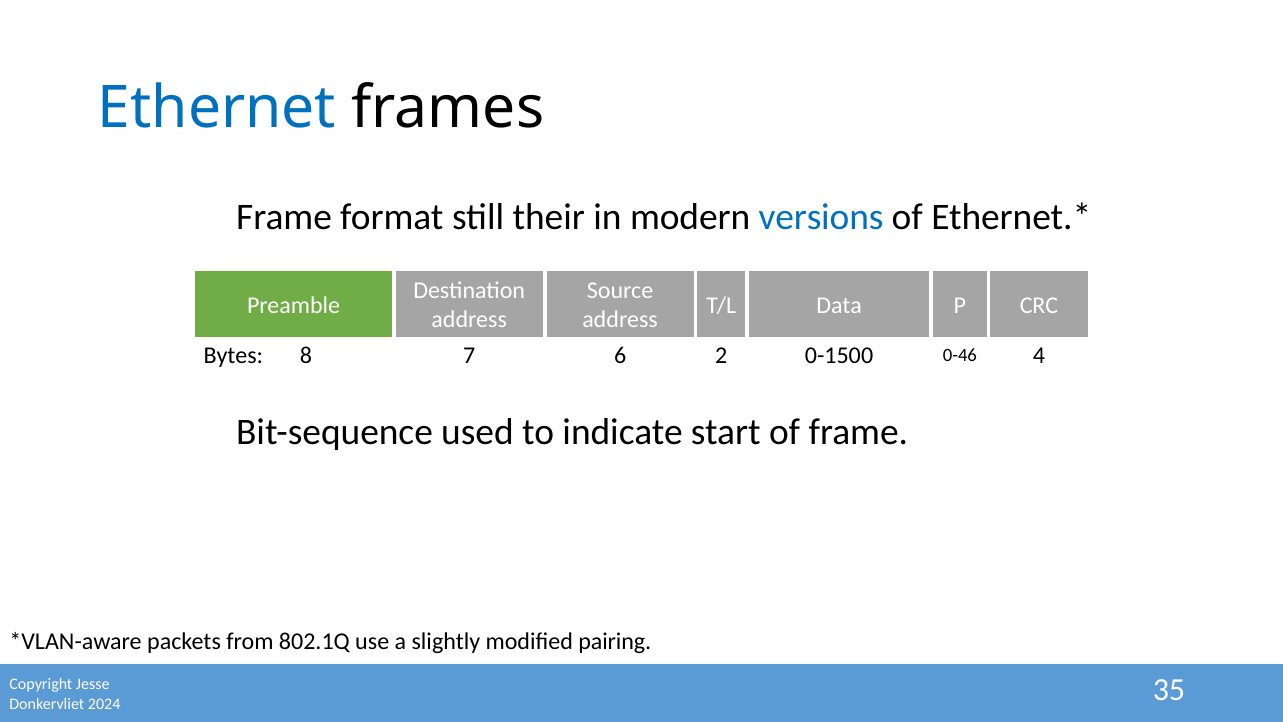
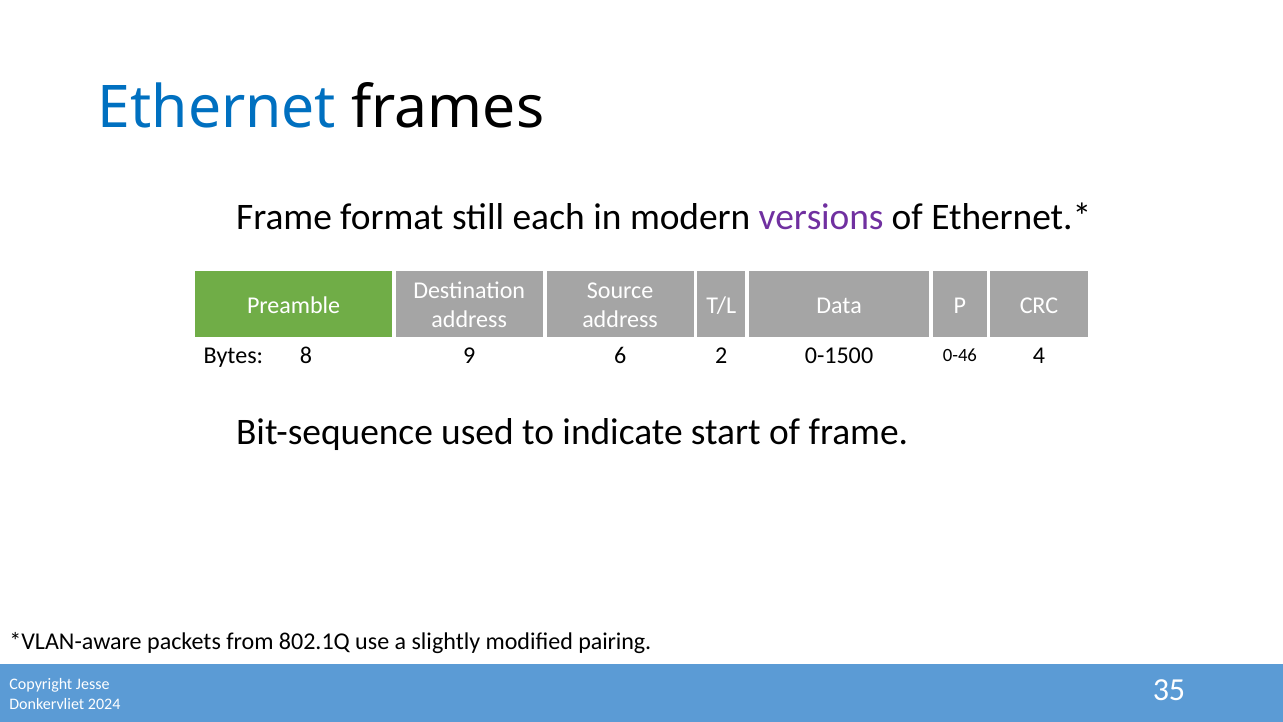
their: their -> each
versions colour: blue -> purple
7: 7 -> 9
